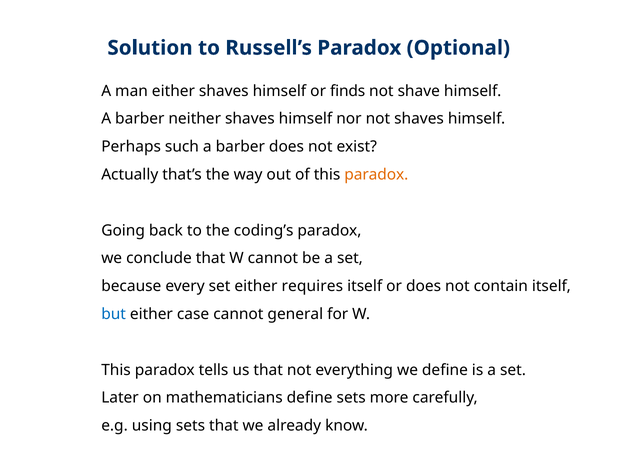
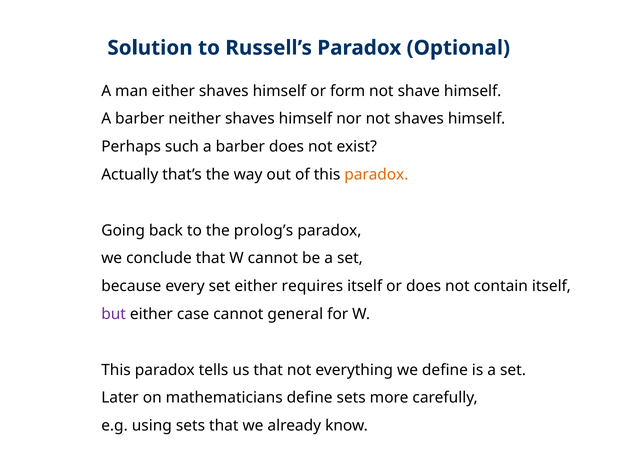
finds: finds -> form
coding’s: coding’s -> prolog’s
but colour: blue -> purple
